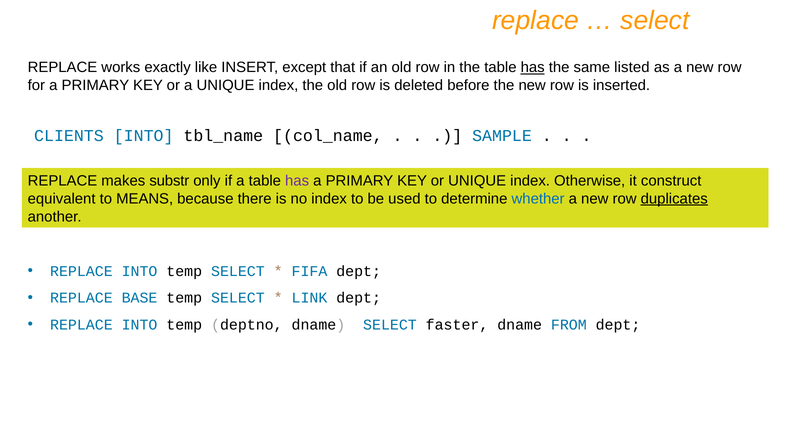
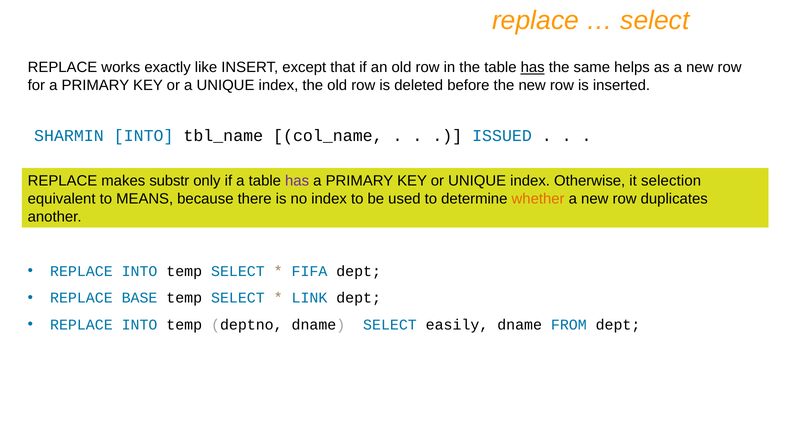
listed: listed -> helps
CLIENTS: CLIENTS -> SHARMIN
SAMPLE: SAMPLE -> ISSUED
construct: construct -> selection
whether colour: blue -> orange
duplicates underline: present -> none
faster: faster -> easily
